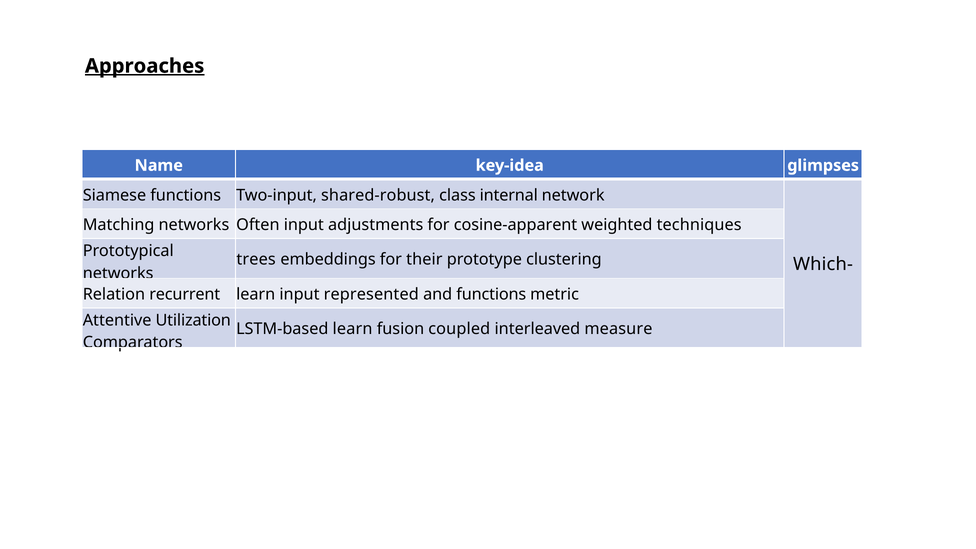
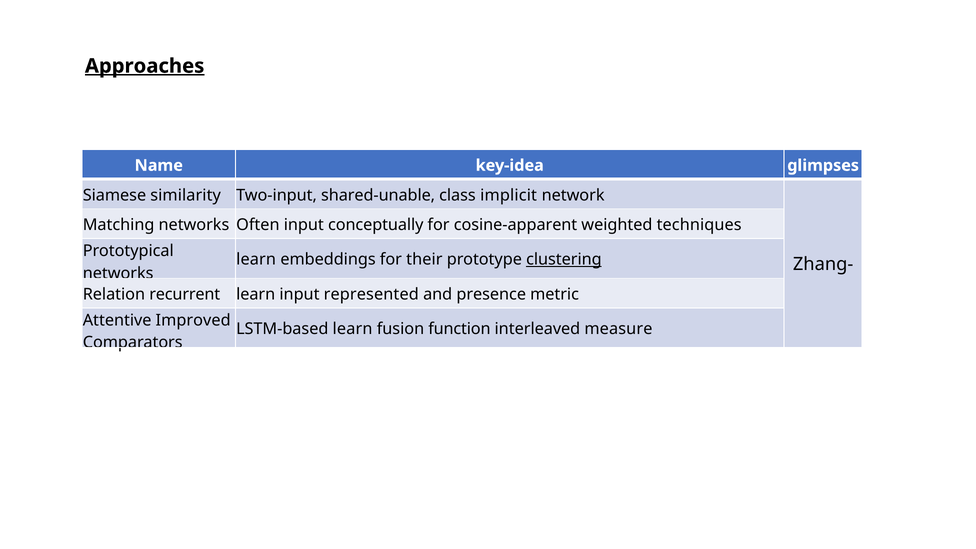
Siamese functions: functions -> similarity
shared-robust: shared-robust -> shared-unable
internal: internal -> implicit
adjustments: adjustments -> conceptually
trees at (256, 260): trees -> learn
clustering underline: none -> present
Which-: Which- -> Zhang-
and functions: functions -> presence
Utilization: Utilization -> Improved
coupled: coupled -> function
